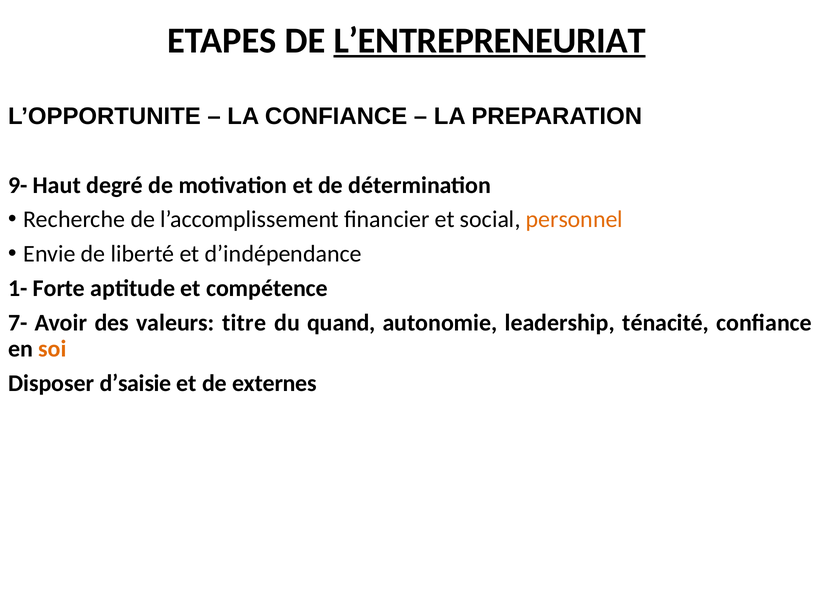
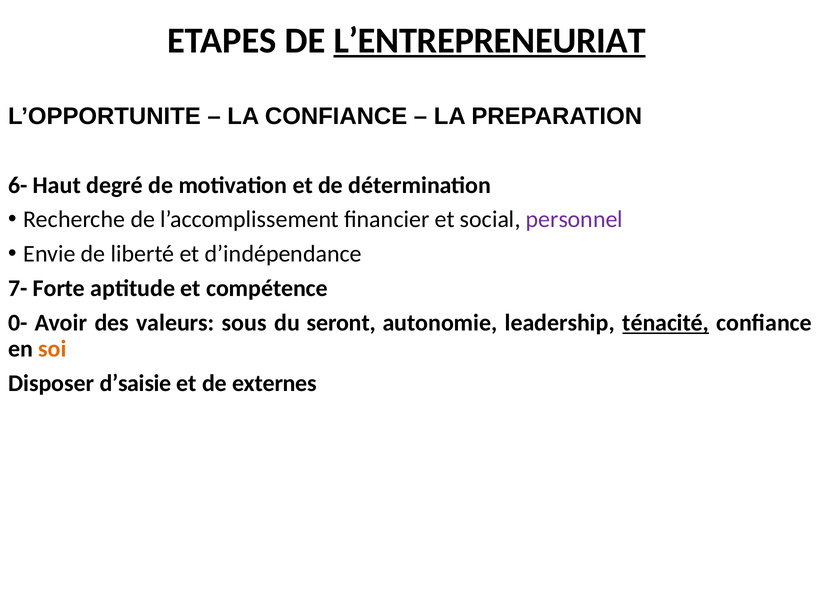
9-: 9- -> 6-
personnel colour: orange -> purple
1-: 1- -> 7-
7-: 7- -> 0-
titre: titre -> sous
quand: quand -> seront
ténacité underline: none -> present
